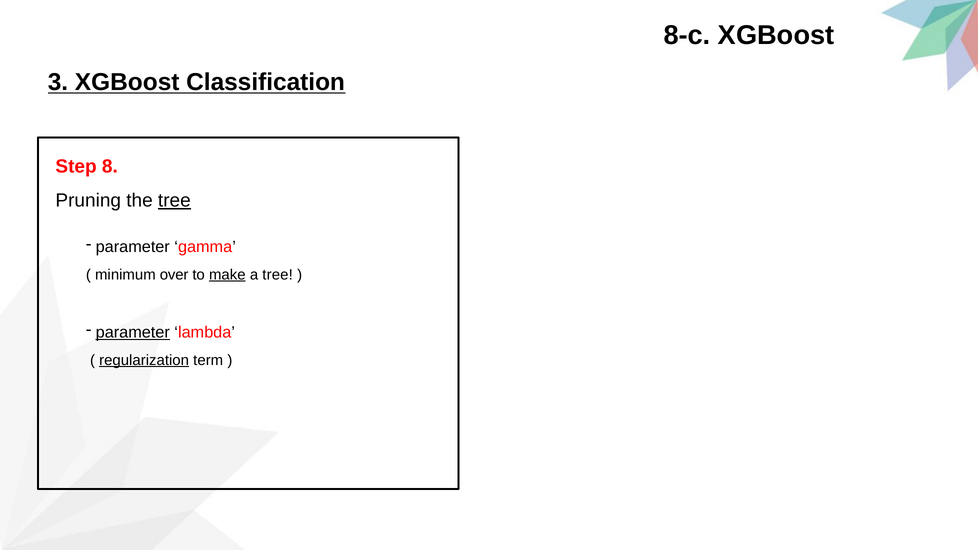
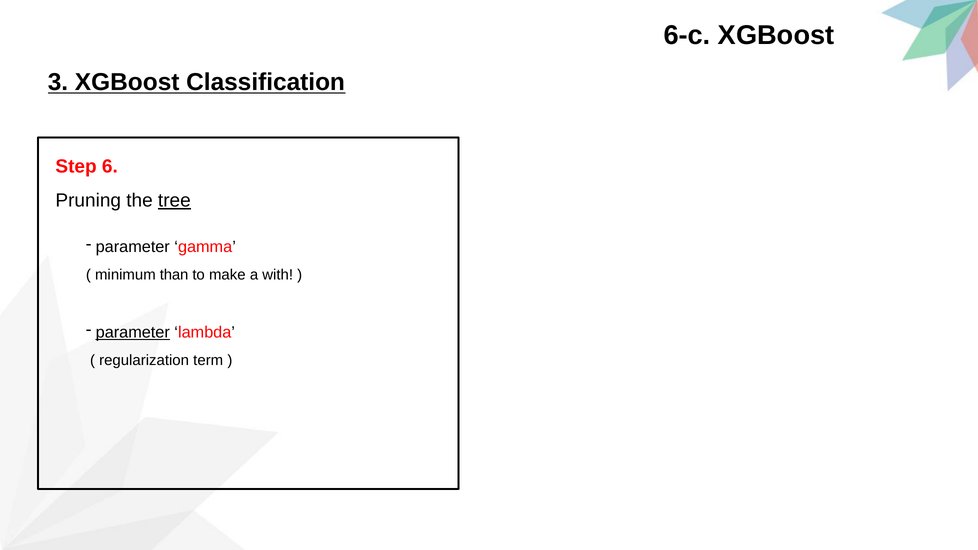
8-c: 8-c -> 6-c
8: 8 -> 6
over: over -> than
make underline: present -> none
a tree: tree -> with
regularization underline: present -> none
